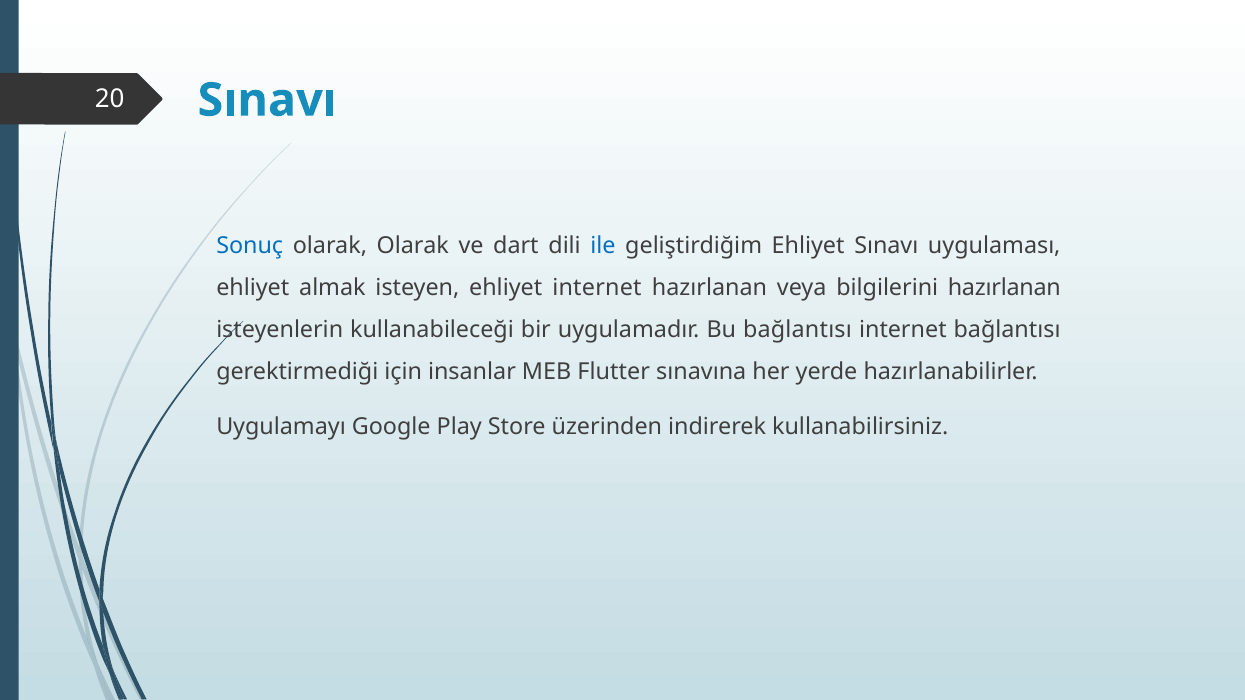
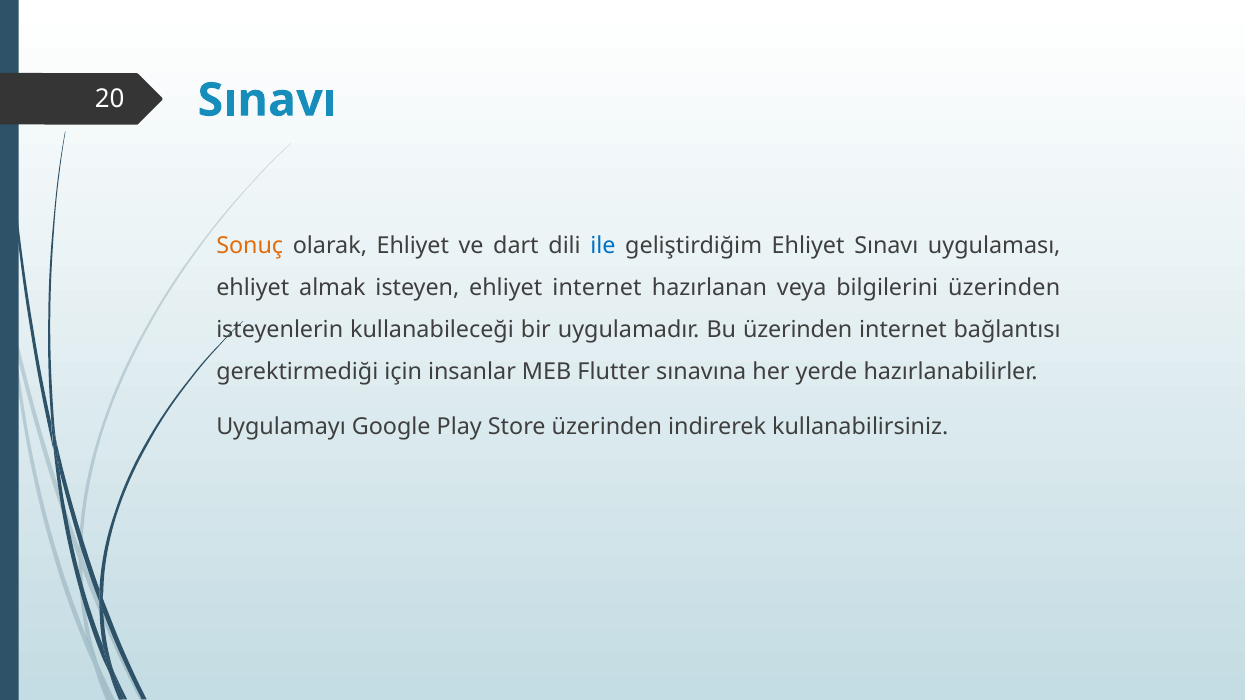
Sonuç colour: blue -> orange
olarak Olarak: Olarak -> Ehliyet
bilgilerini hazırlanan: hazırlanan -> üzerinden
Bu bağlantısı: bağlantısı -> üzerinden
